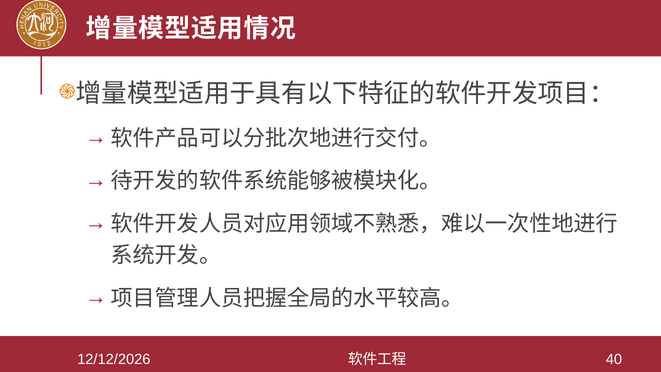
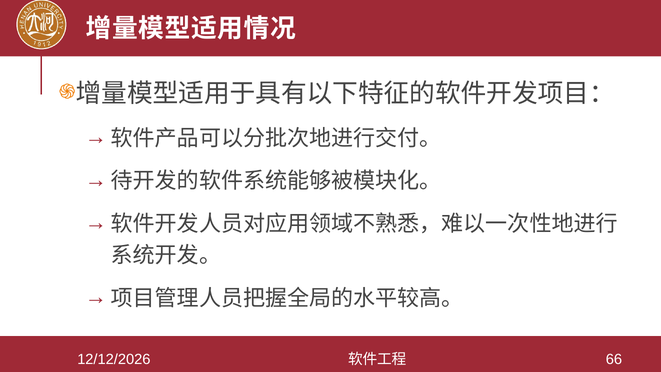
40: 40 -> 66
